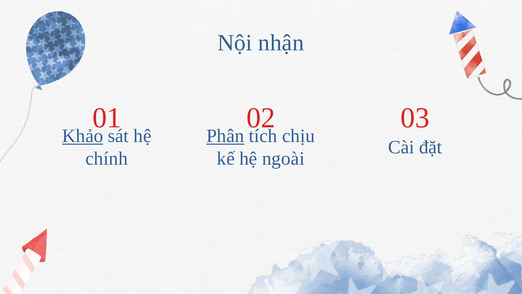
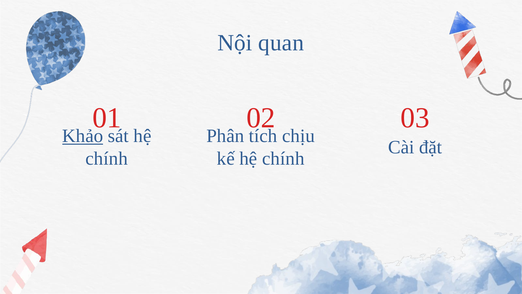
nhận: nhận -> quan
Phân underline: present -> none
kế hệ ngoài: ngoài -> chính
